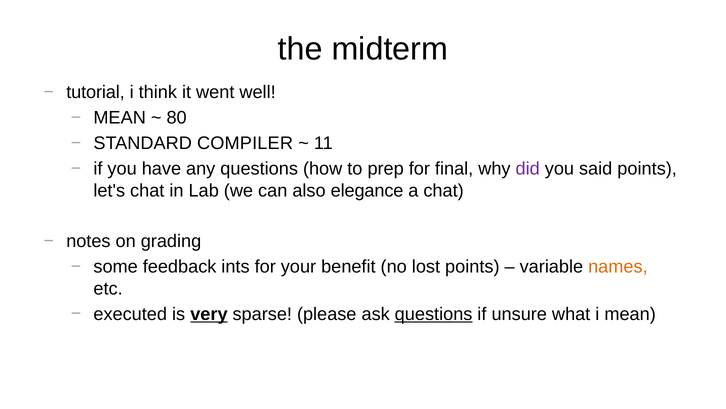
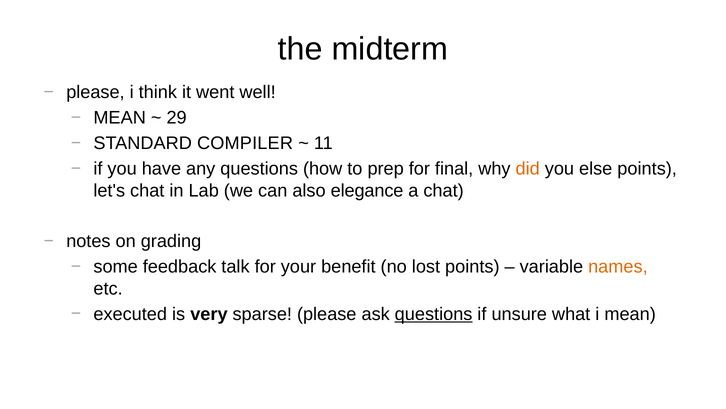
tutorial at (95, 92): tutorial -> please
80: 80 -> 29
did colour: purple -> orange
said: said -> else
ints: ints -> talk
very underline: present -> none
